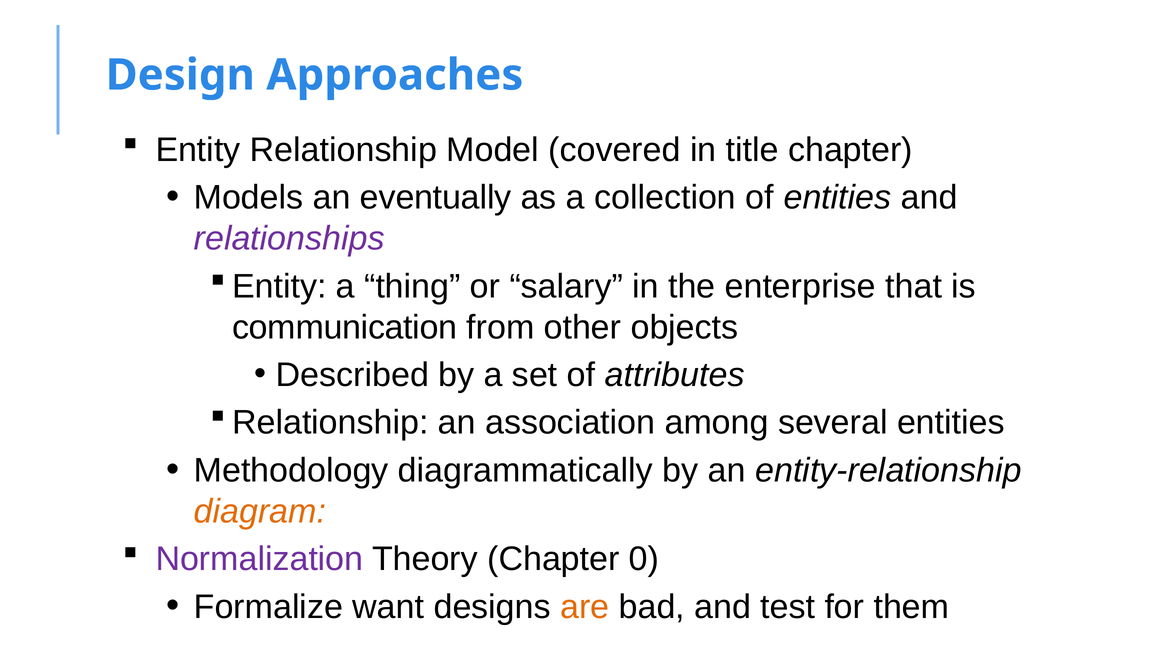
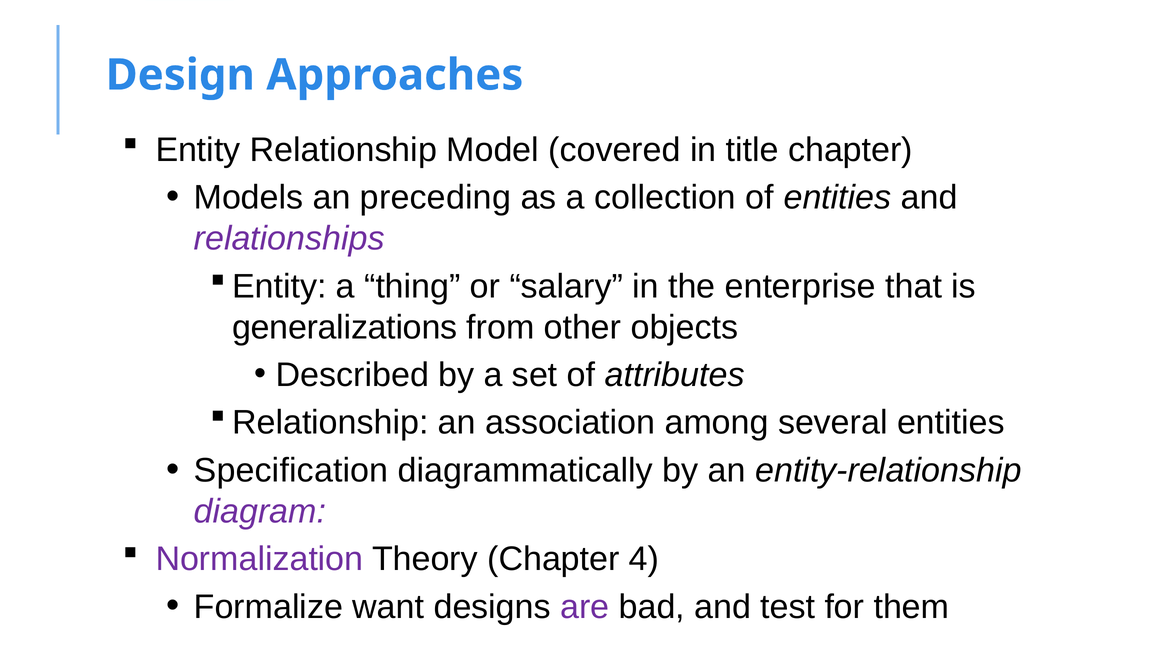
eventually: eventually -> preceding
communication: communication -> generalizations
Methodology: Methodology -> Specification
diagram colour: orange -> purple
0: 0 -> 4
are colour: orange -> purple
